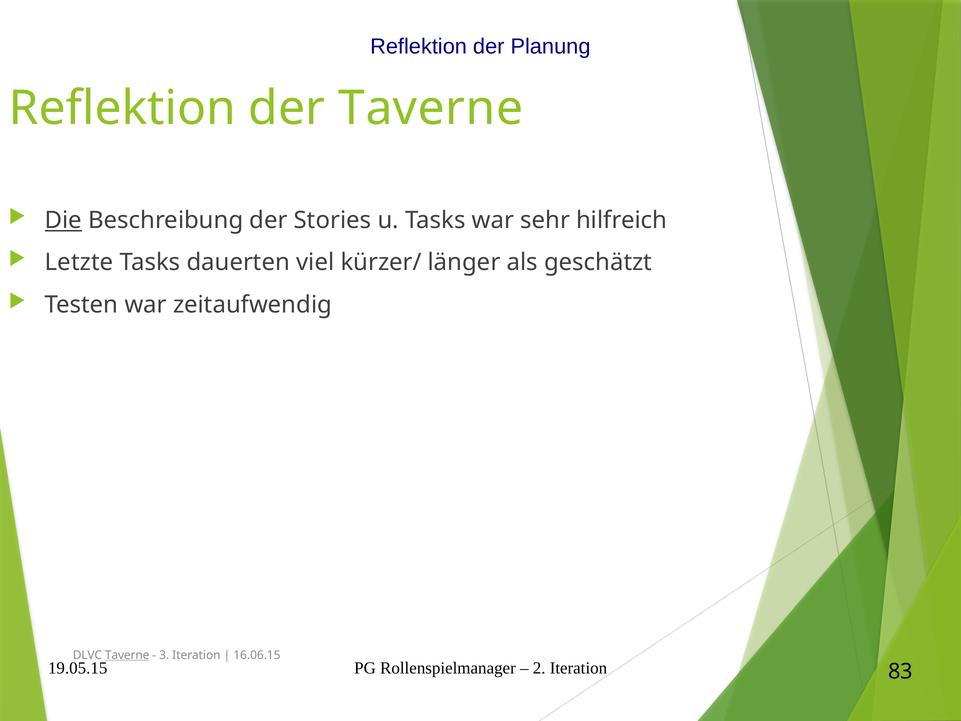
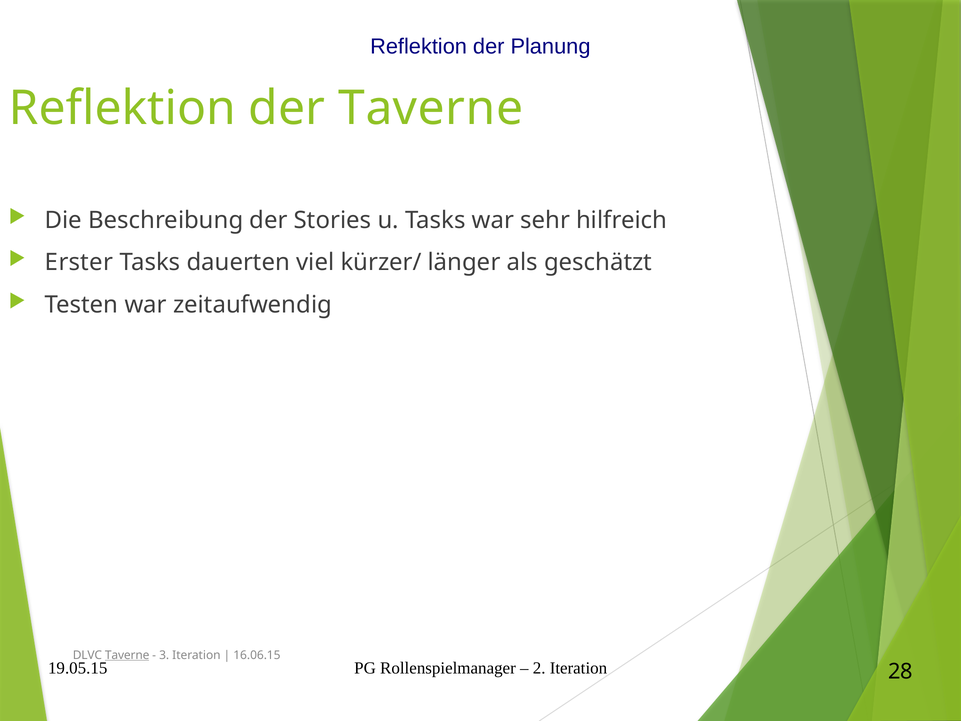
Die underline: present -> none
Letzte: Letzte -> Erster
83: 83 -> 28
